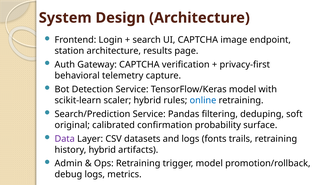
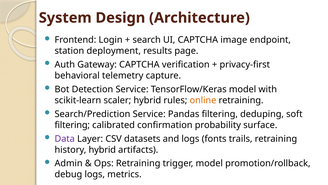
station architecture: architecture -> deployment
online colour: blue -> orange
original at (72, 125): original -> filtering
